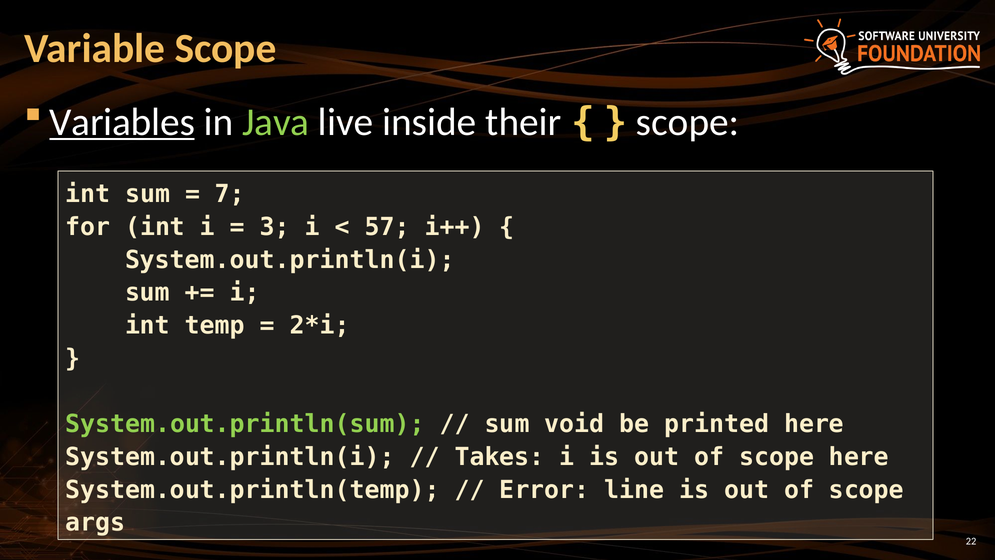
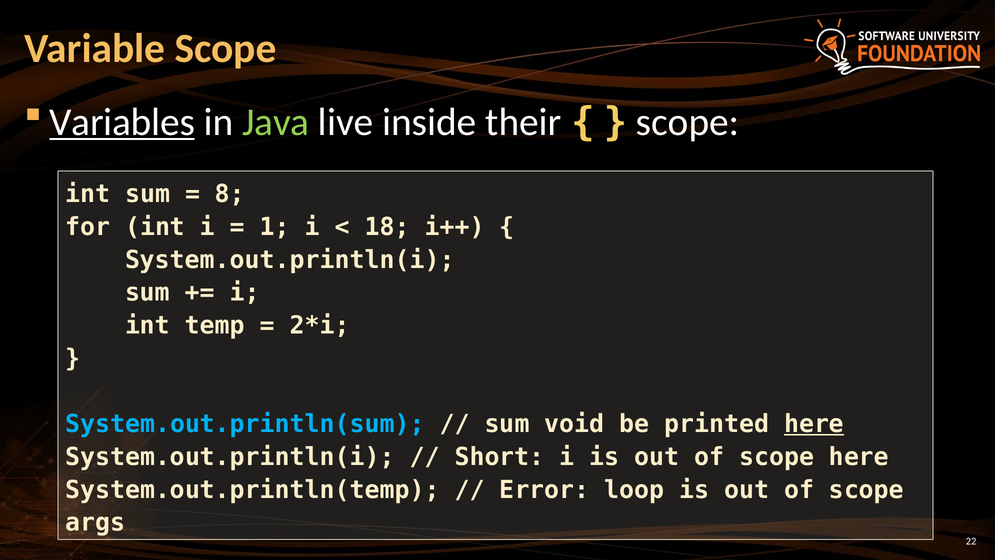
7: 7 -> 8
3: 3 -> 1
57: 57 -> 18
System.out.println(sum colour: light green -> light blue
here at (814, 424) underline: none -> present
Takes: Takes -> Short
line: line -> loop
